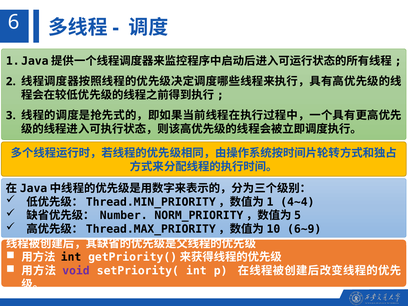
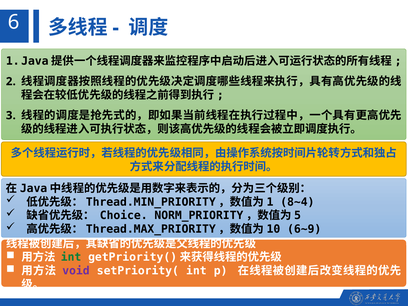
4~4: 4~4 -> 8~4
Number: Number -> Choice
int at (71, 257) colour: black -> green
